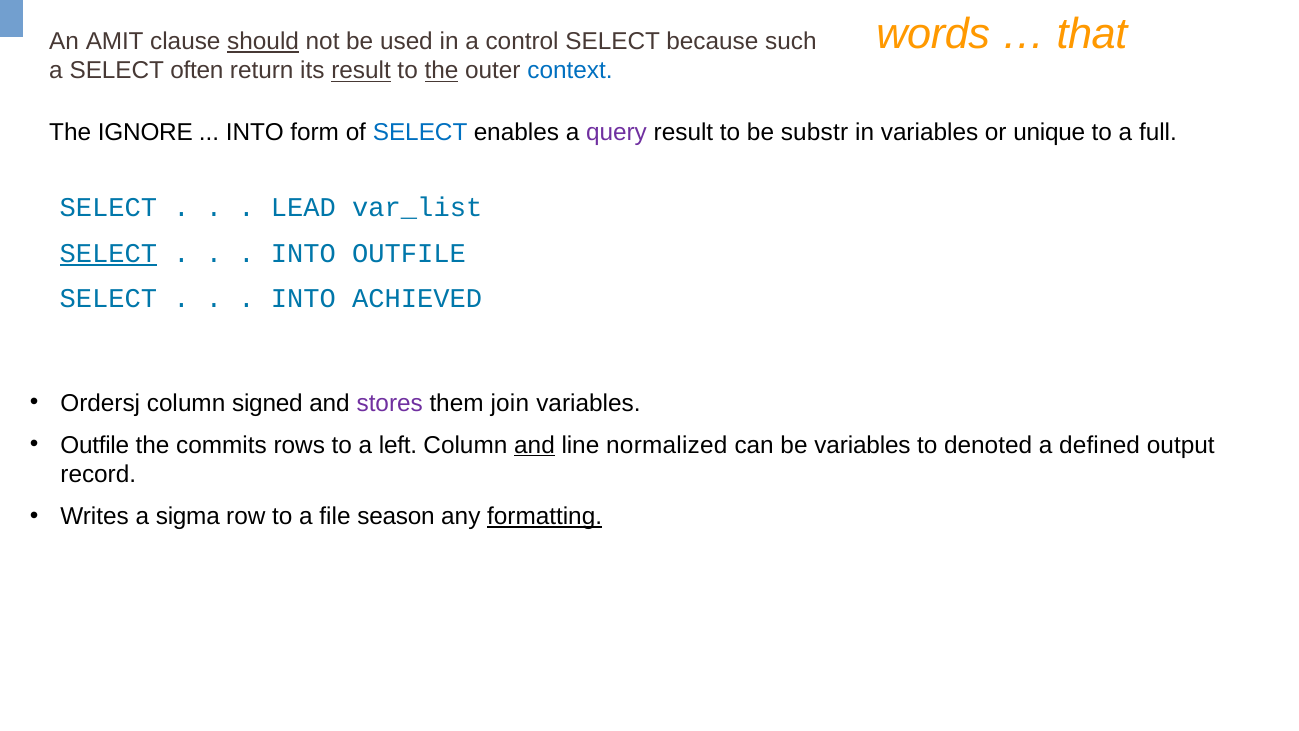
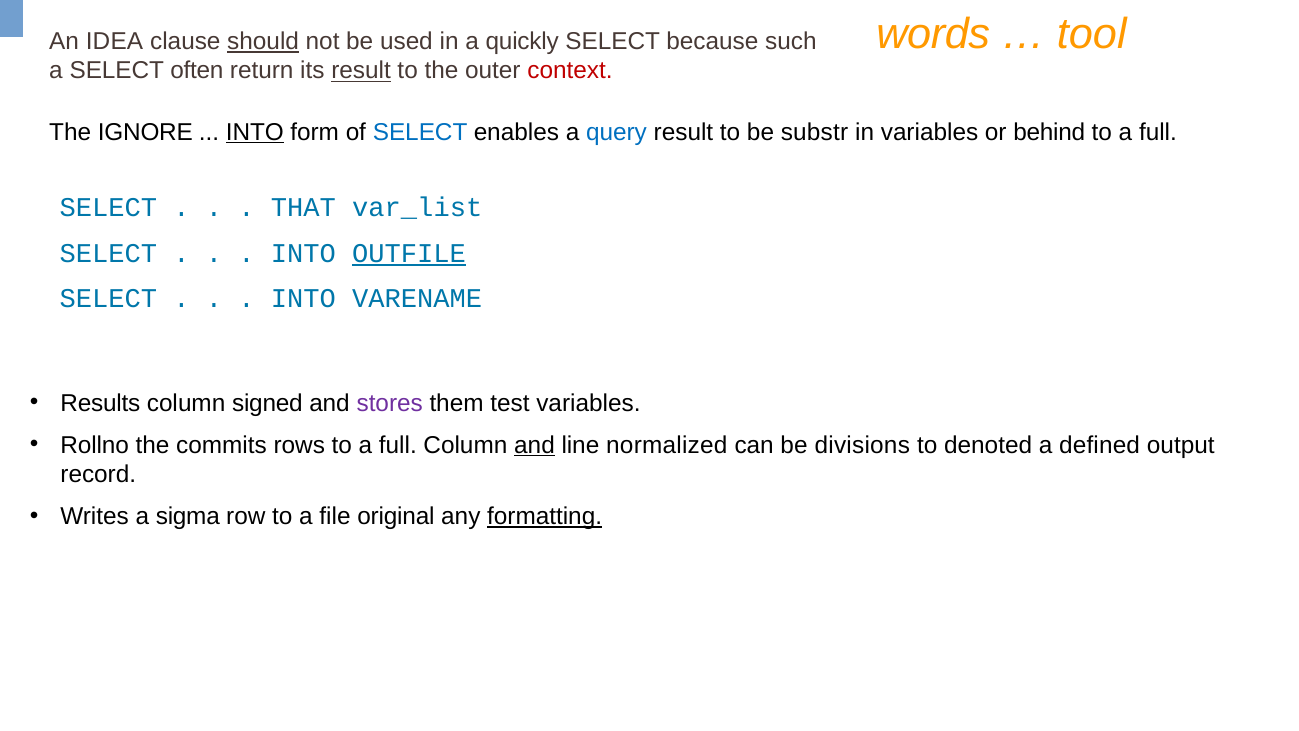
that: that -> tool
AMIT: AMIT -> IDEA
control: control -> quickly
the at (441, 71) underline: present -> none
context colour: blue -> red
INTO at (255, 132) underline: none -> present
query colour: purple -> blue
unique: unique -> behind
LEAD: LEAD -> THAT
SELECT at (108, 253) underline: present -> none
OUTFILE at (409, 253) underline: none -> present
ACHIEVED: ACHIEVED -> VARENAME
Ordersj: Ordersj -> Results
join: join -> test
Outfile at (95, 445): Outfile -> Rollno
rows to a left: left -> full
be variables: variables -> divisions
season: season -> original
